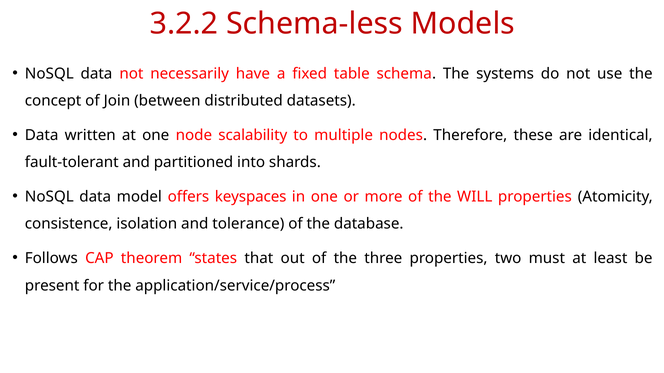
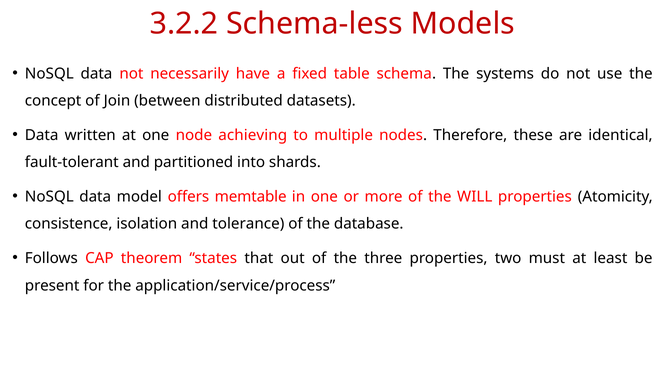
scalability: scalability -> achieving
keyspaces: keyspaces -> memtable
